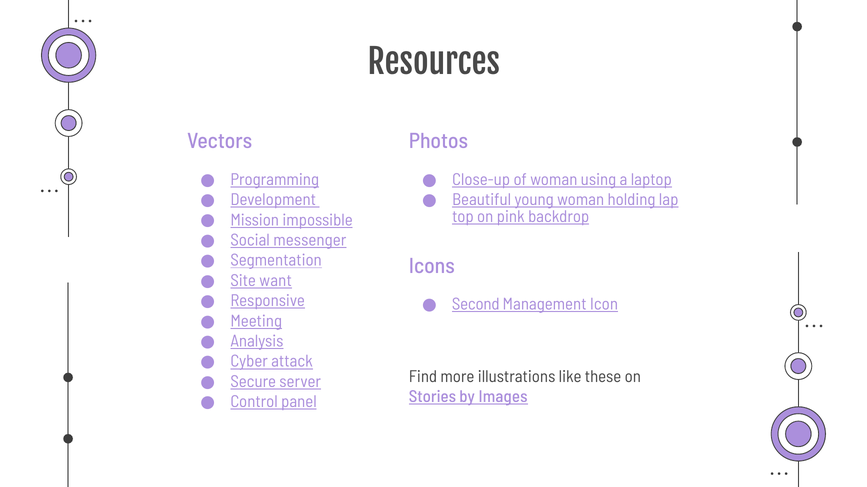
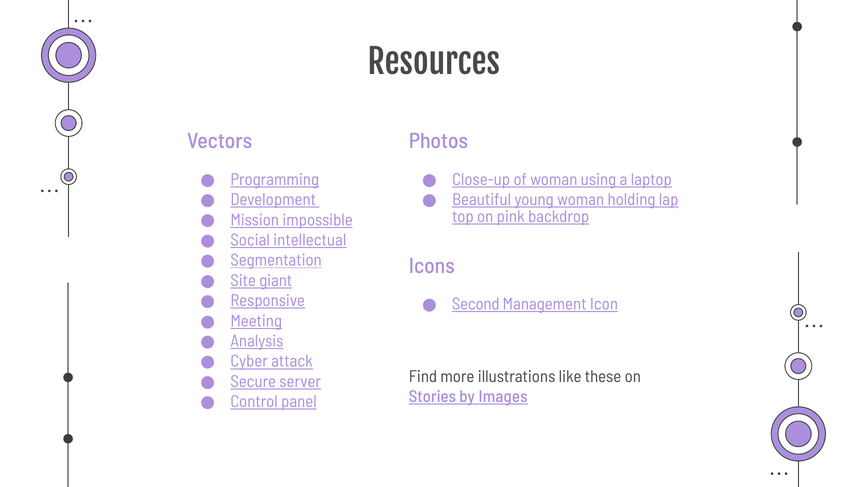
messenger: messenger -> intellectual
want: want -> giant
